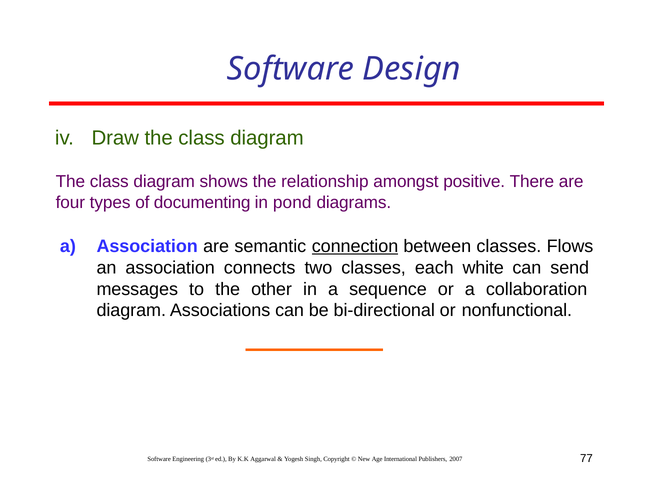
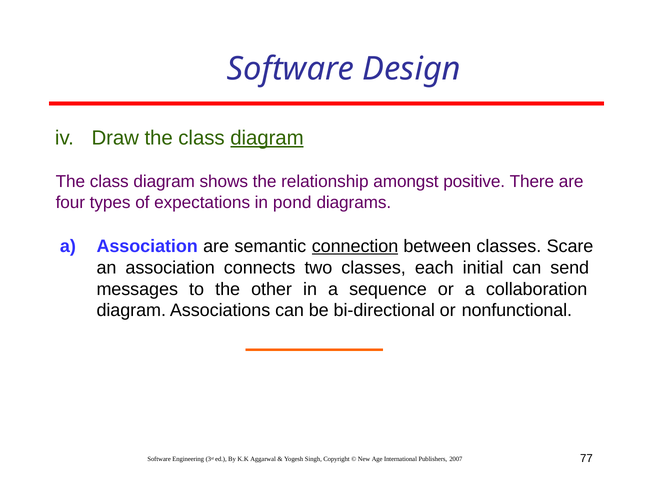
diagram at (267, 138) underline: none -> present
documenting: documenting -> expectations
Flows: Flows -> Scare
white: white -> initial
